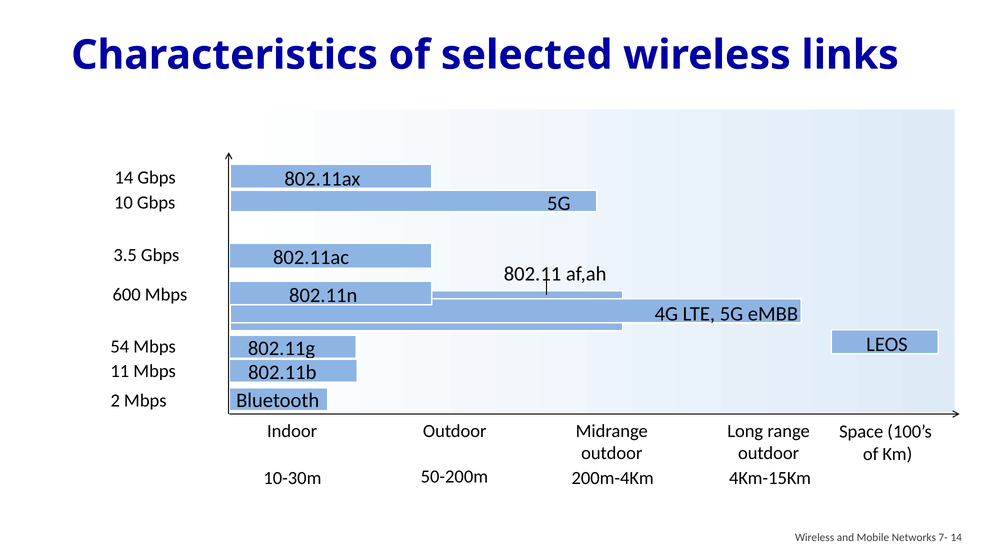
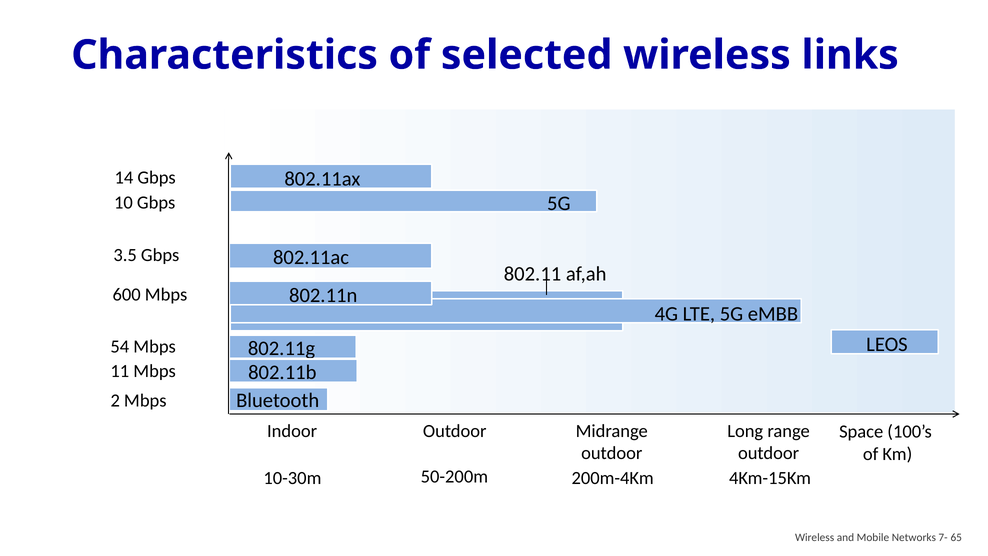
7- 14: 14 -> 65
